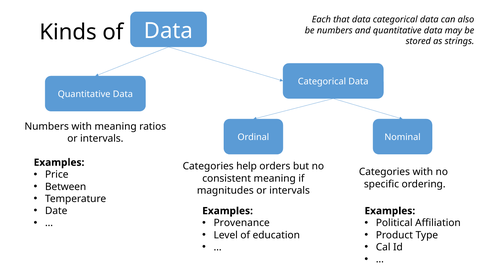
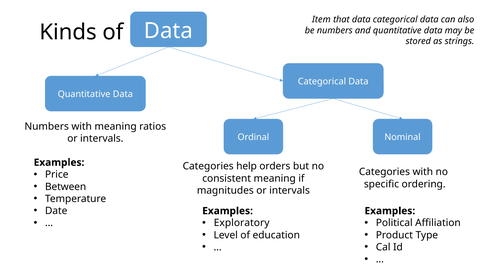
Each: Each -> Item
Provenance: Provenance -> Exploratory
